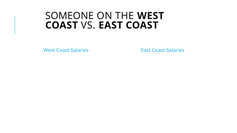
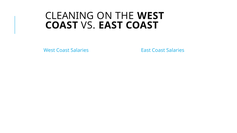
SOMEONE: SOMEONE -> CLEANING
